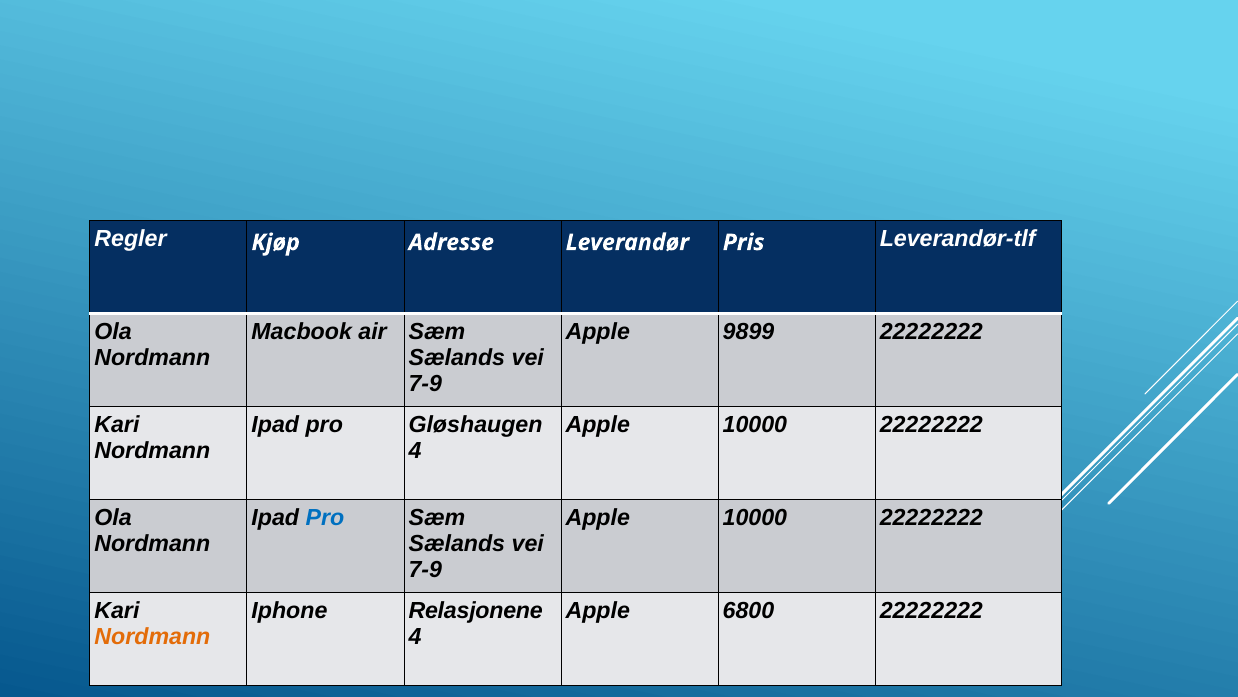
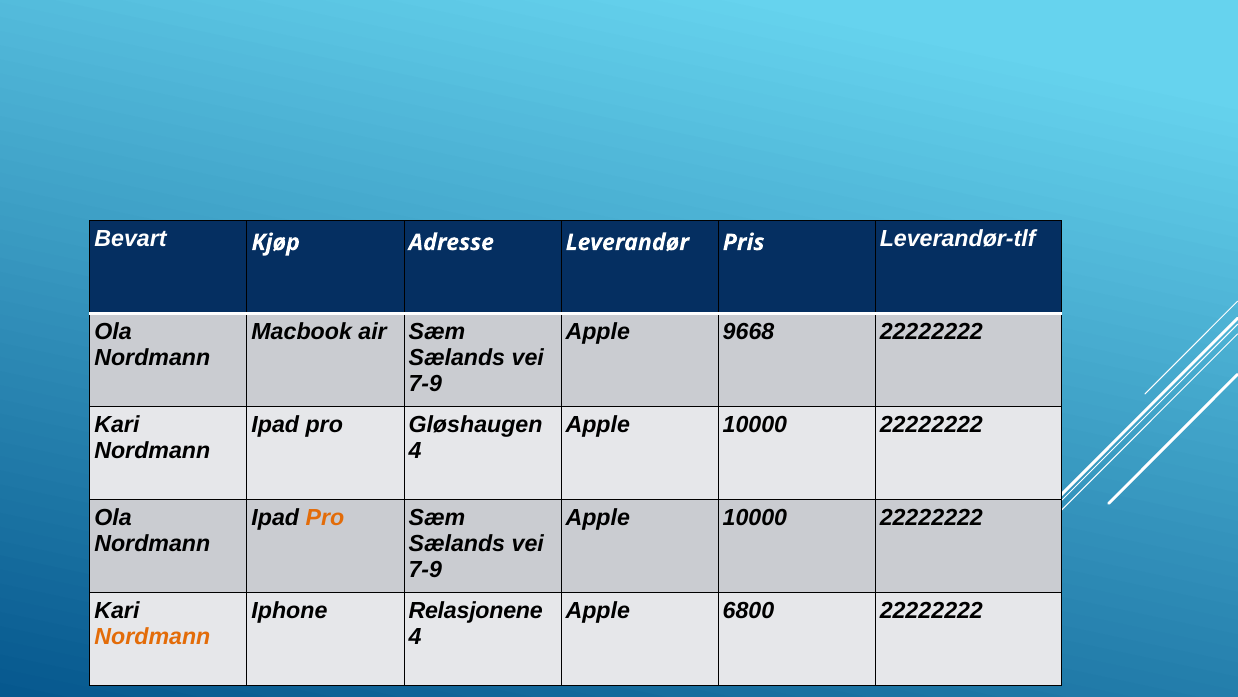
Regler: Regler -> Bevart
9899: 9899 -> 9668
Pro at (325, 517) colour: blue -> orange
